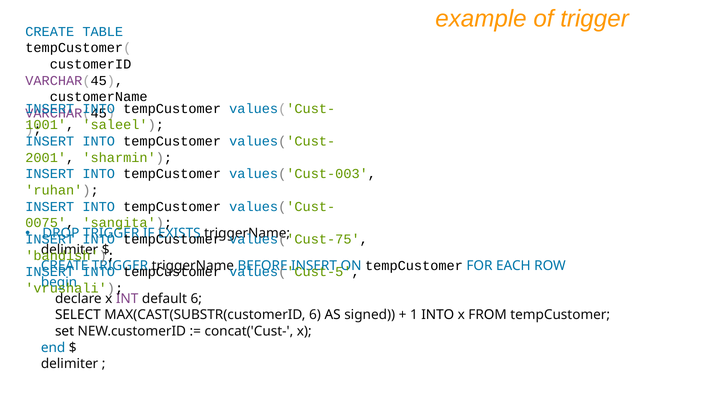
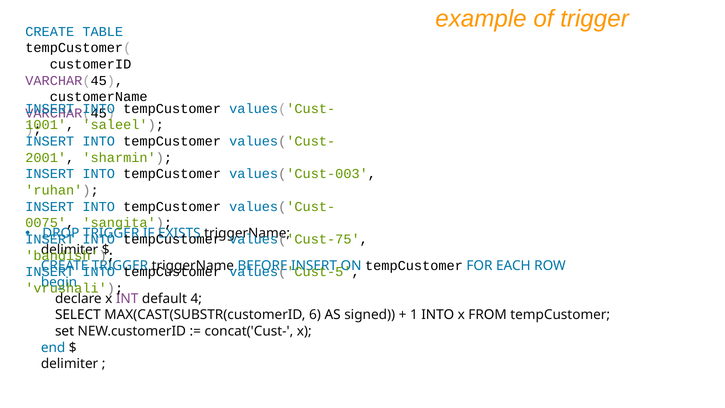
default 6: 6 -> 4
